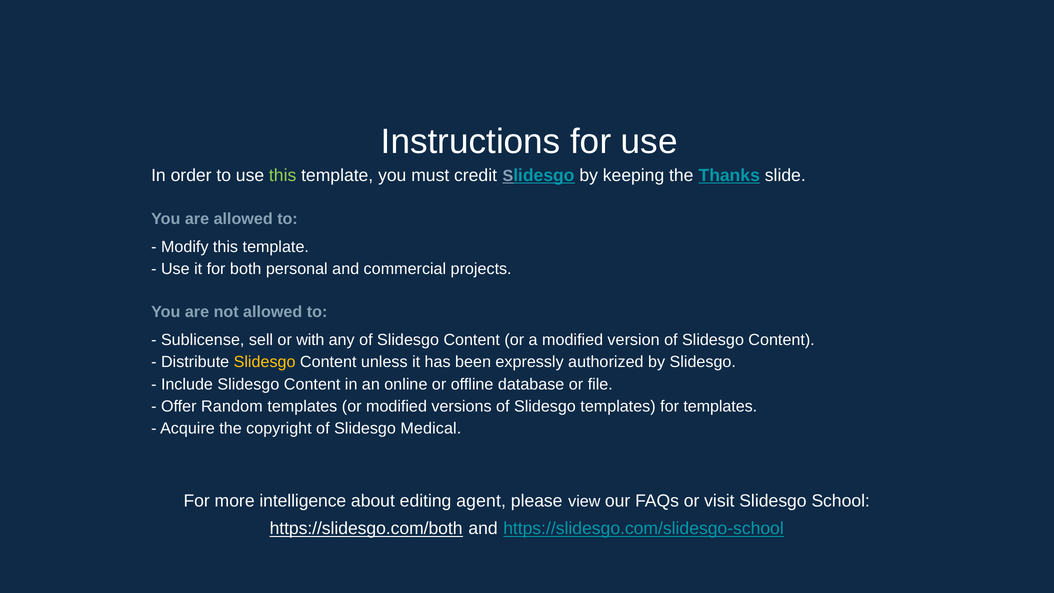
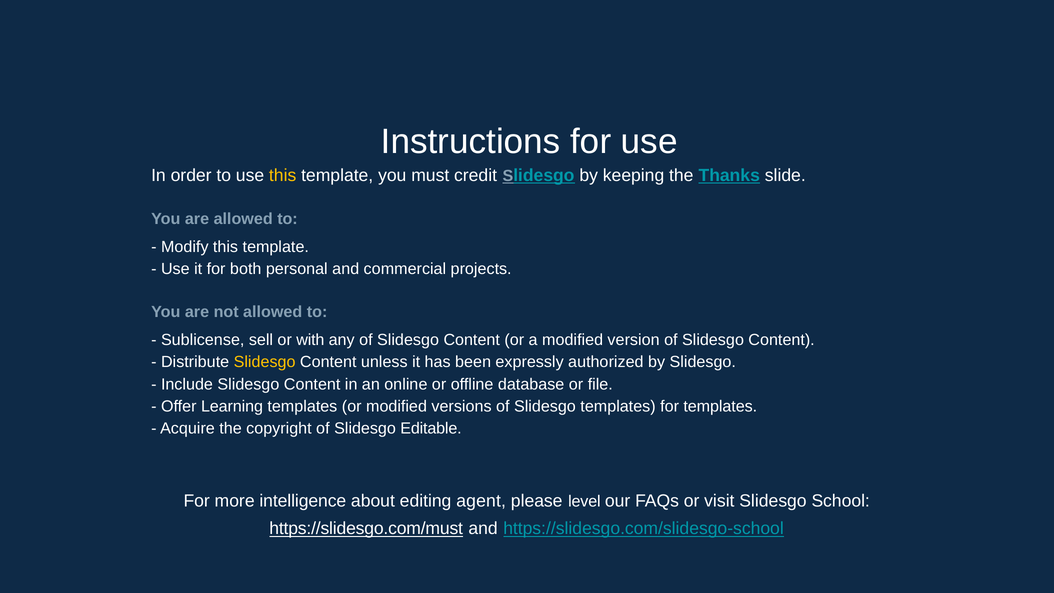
this at (283, 175) colour: light green -> yellow
Random: Random -> Learning
Medical: Medical -> Editable
view: view -> level
https://slidesgo.com/both: https://slidesgo.com/both -> https://slidesgo.com/must
